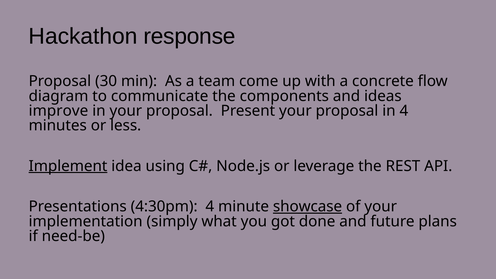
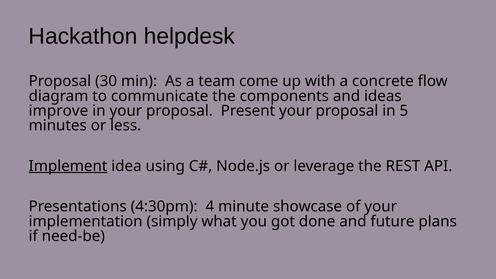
response: response -> helpdesk
in 4: 4 -> 5
showcase underline: present -> none
